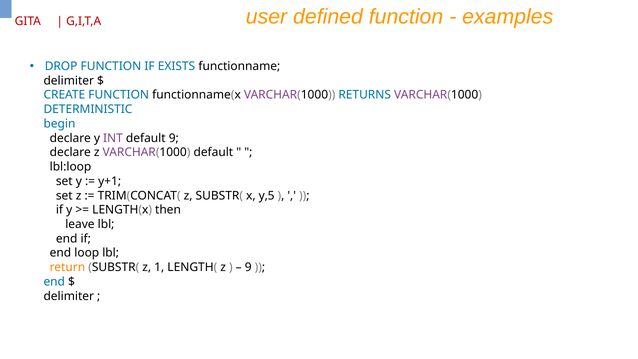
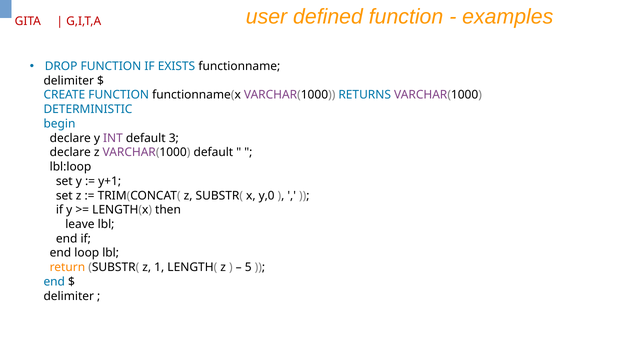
default 9: 9 -> 3
y,5: y,5 -> y,0
9 at (248, 267): 9 -> 5
